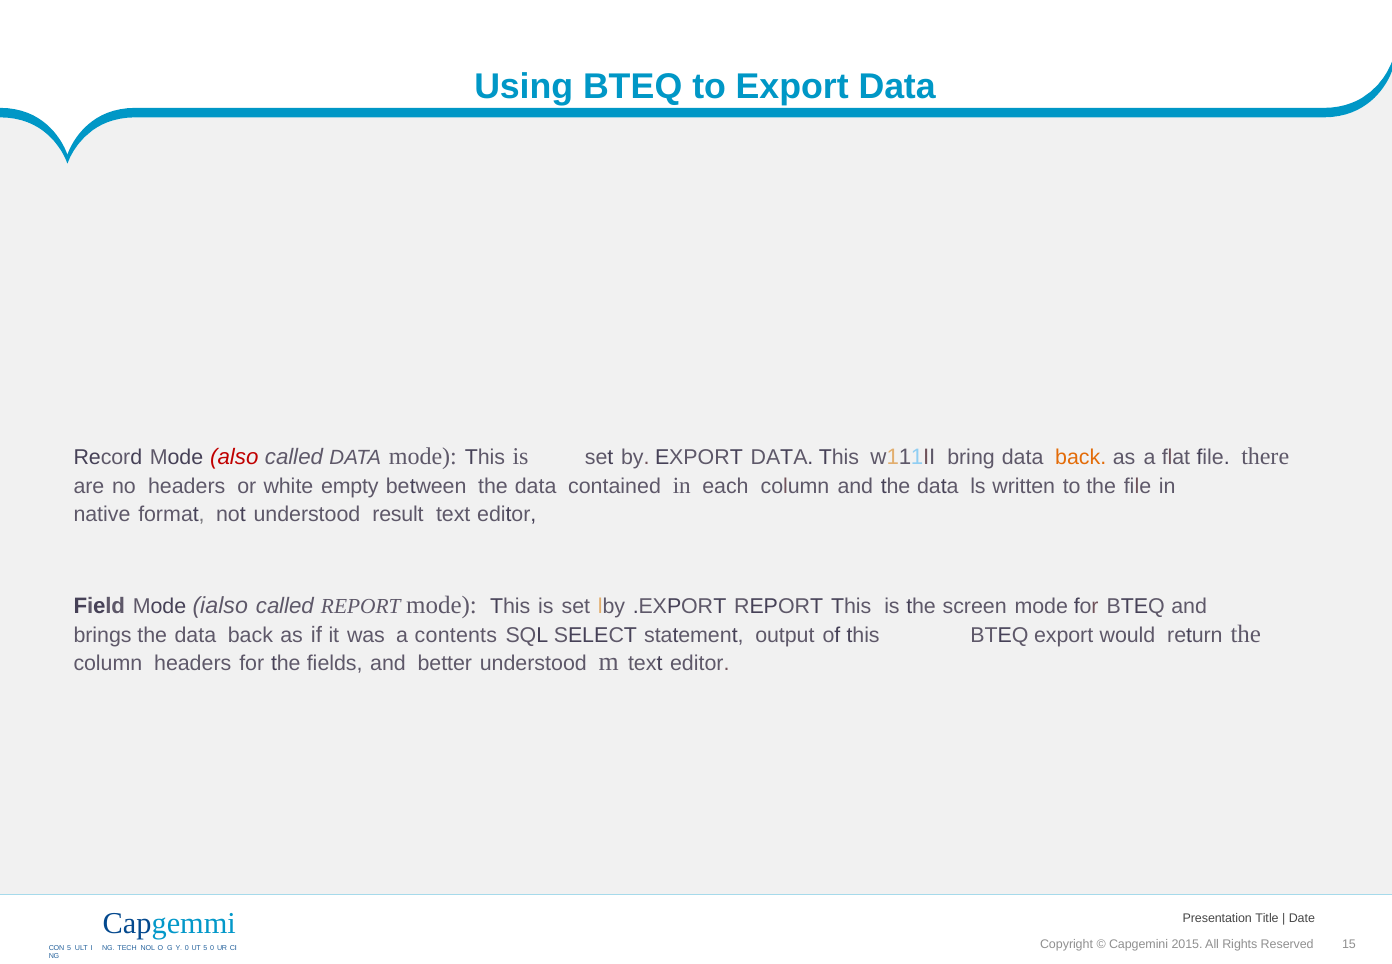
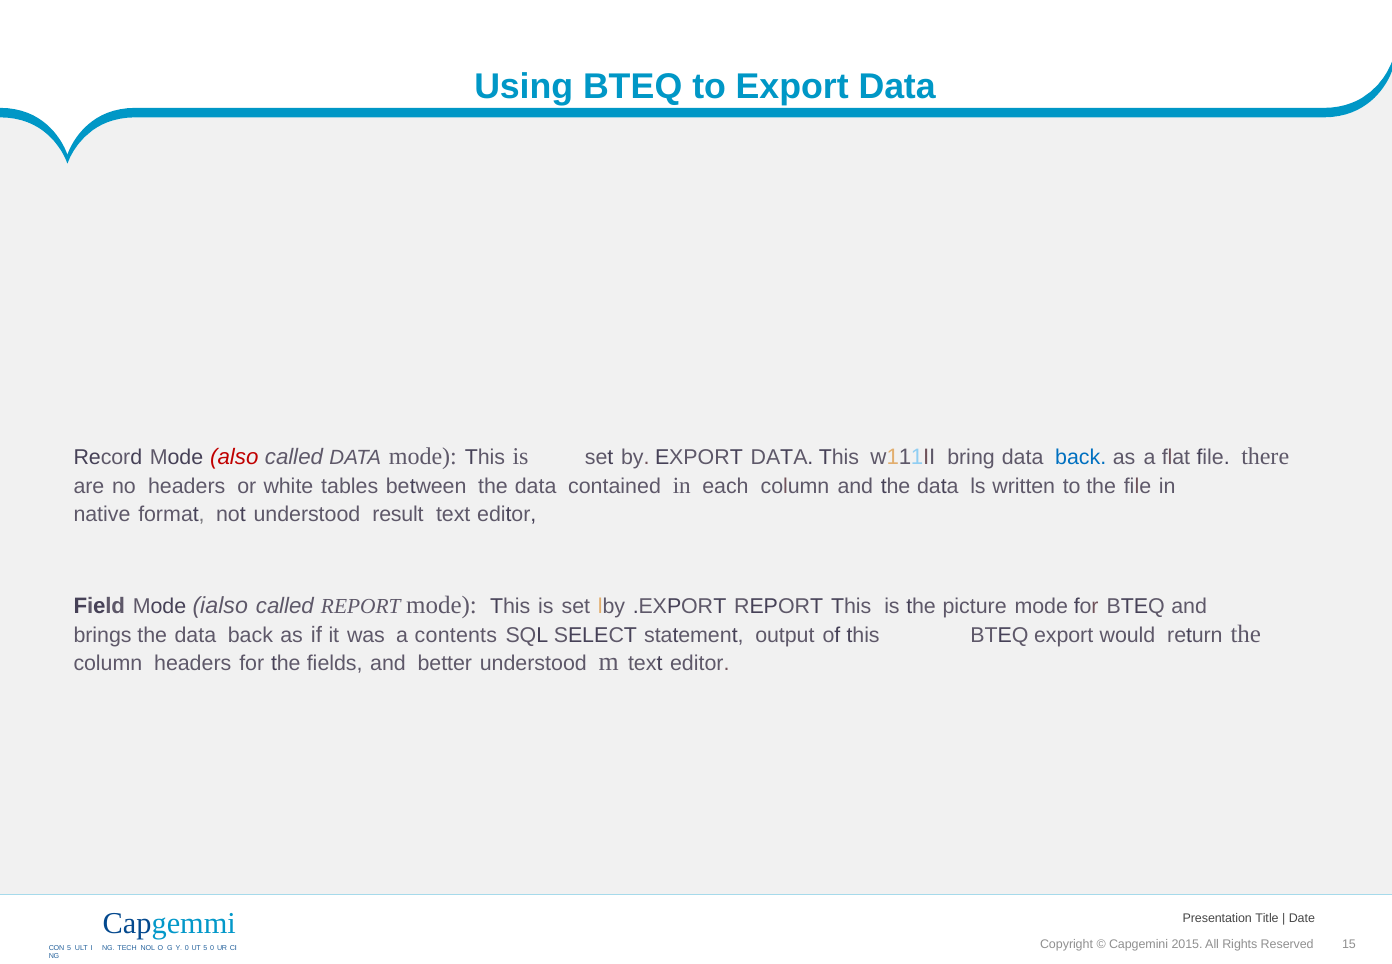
back at (1081, 457) colour: orange -> blue
empty: empty -> tables
screen: screen -> picture
